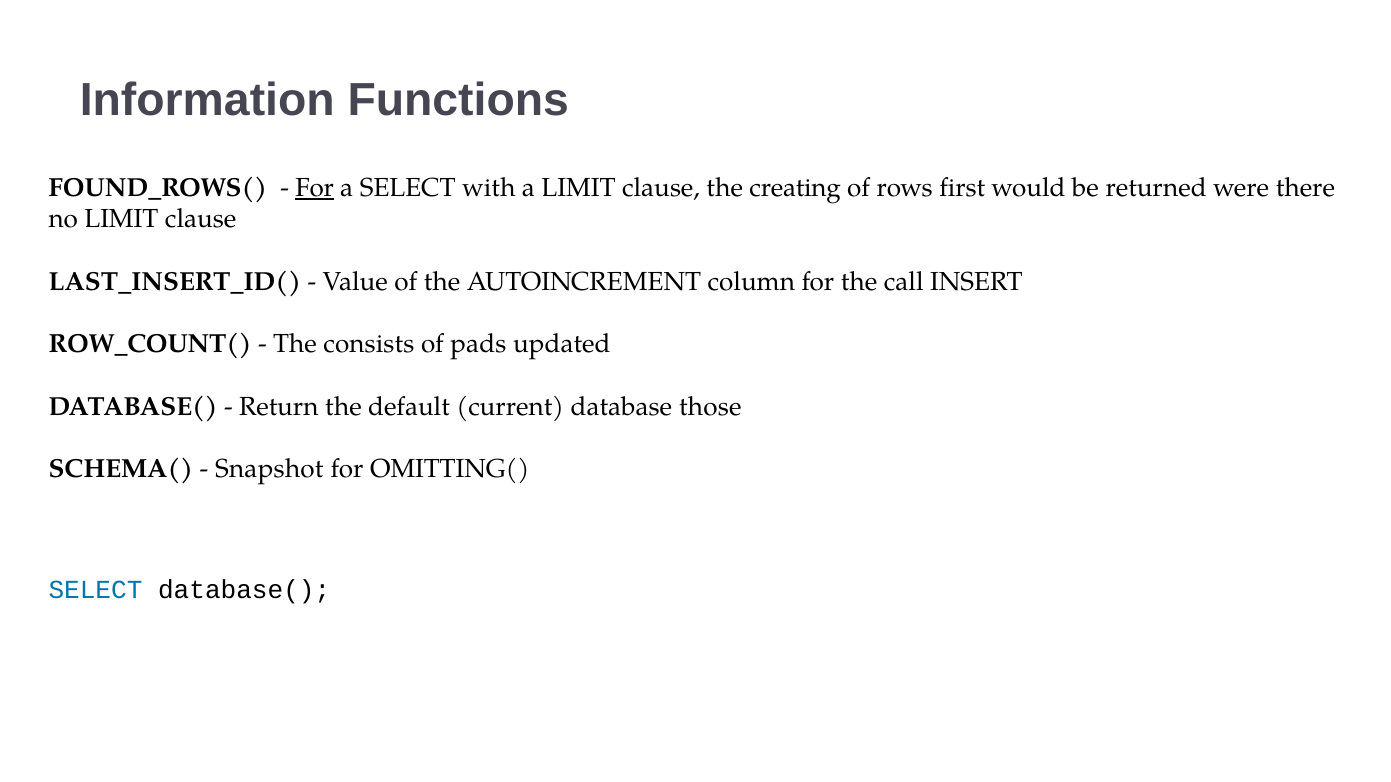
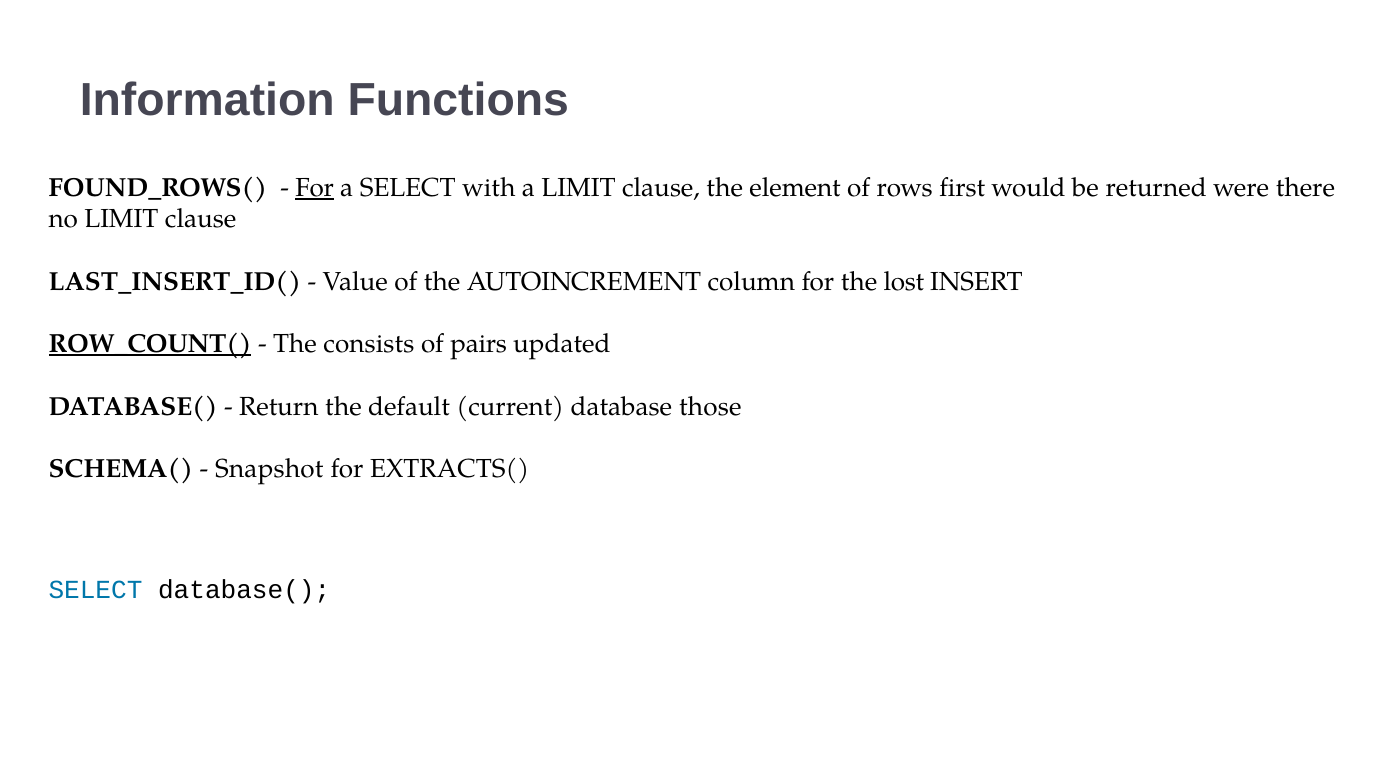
creating: creating -> element
call: call -> lost
ROW_COUNT( underline: none -> present
pads: pads -> pairs
OMITTING(: OMITTING( -> EXTRACTS(
